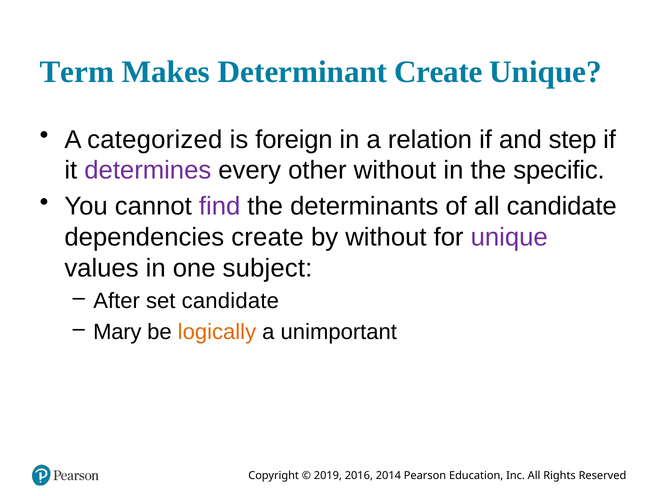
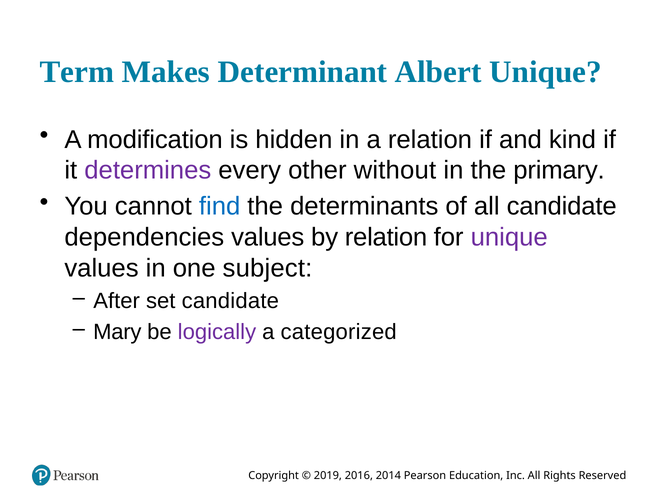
Determinant Create: Create -> Albert
categorized: categorized -> modification
foreign: foreign -> hidden
step: step -> kind
specific: specific -> primary
find colour: purple -> blue
dependencies create: create -> values
by without: without -> relation
logically colour: orange -> purple
unimportant: unimportant -> categorized
